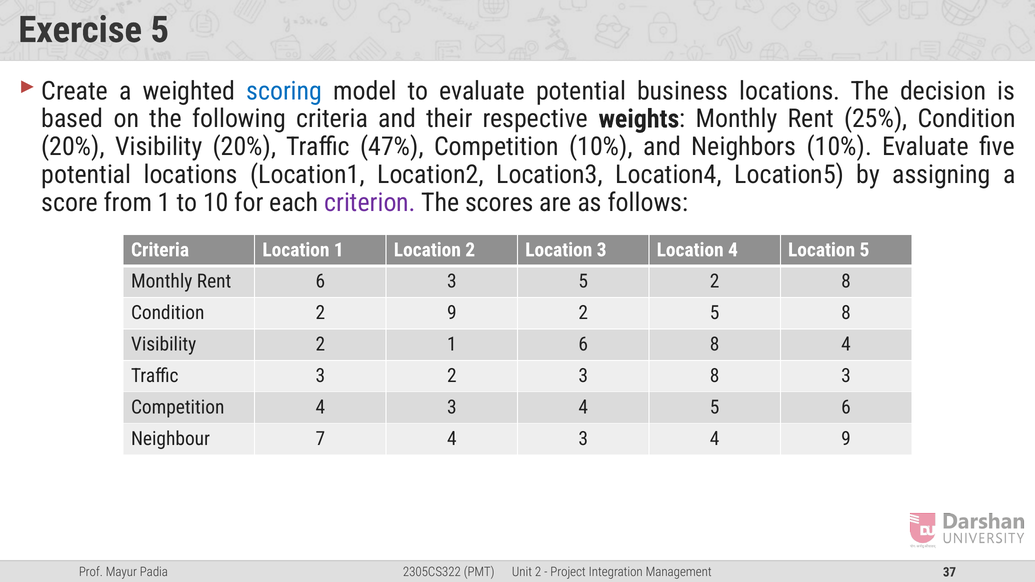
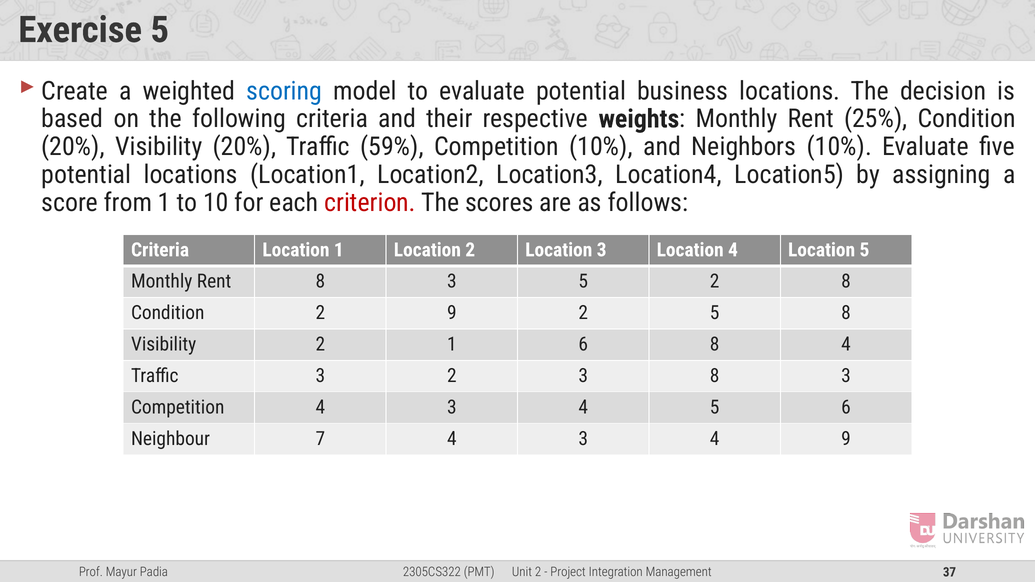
47%: 47% -> 59%
criterion colour: purple -> red
Rent 6: 6 -> 8
